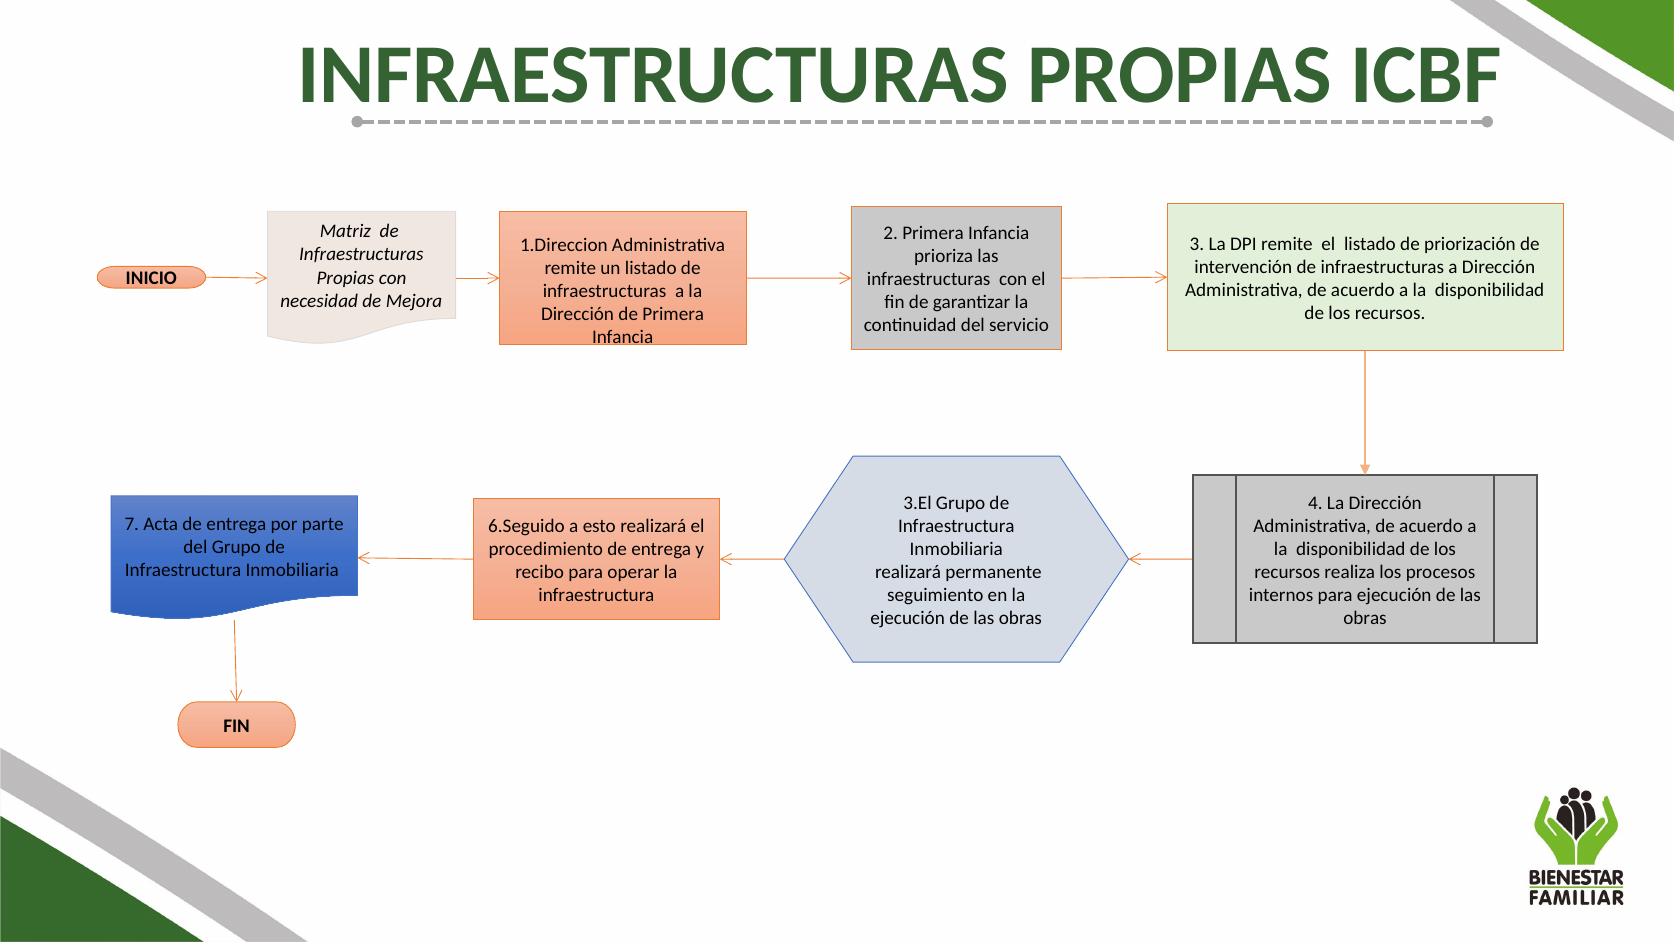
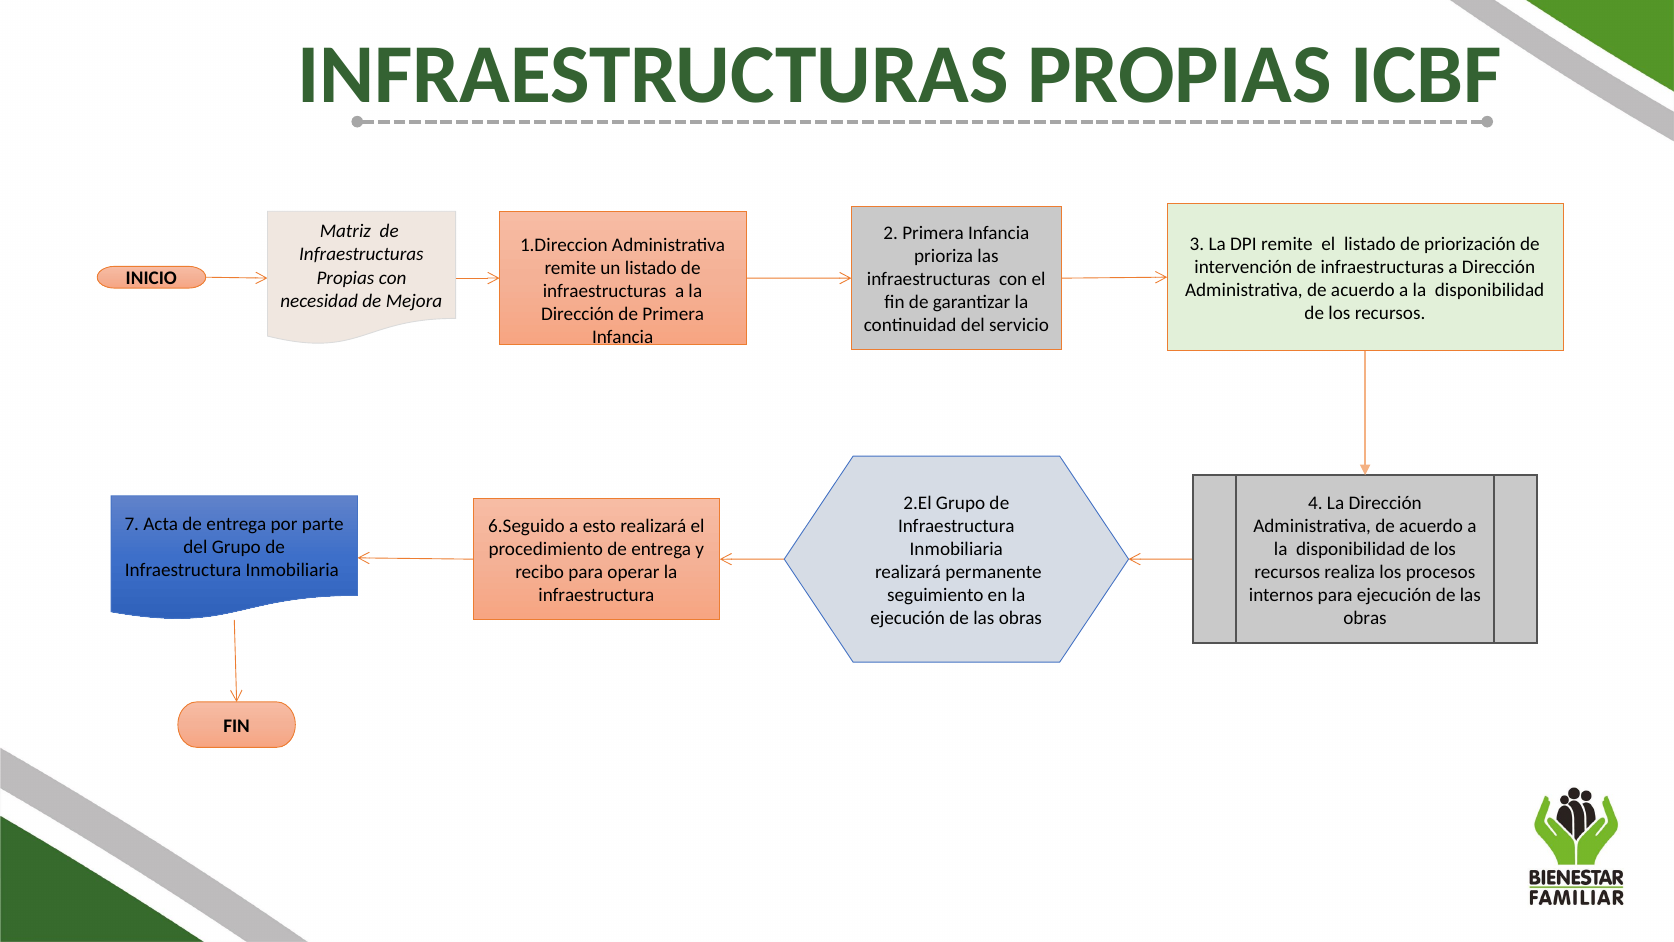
3.El: 3.El -> 2.El
